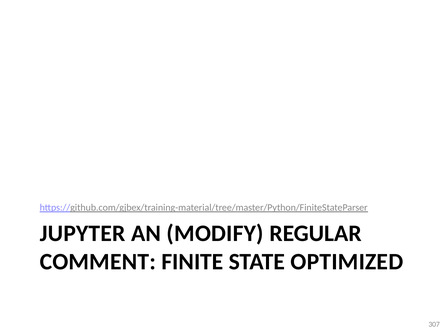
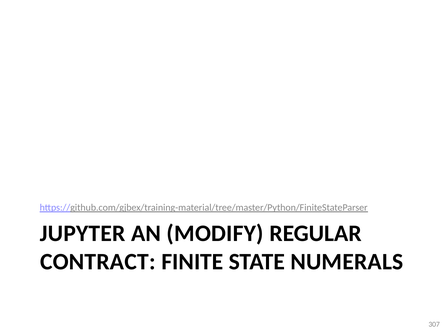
COMMENT: COMMENT -> CONTRACT
OPTIMIZED: OPTIMIZED -> NUMERALS
